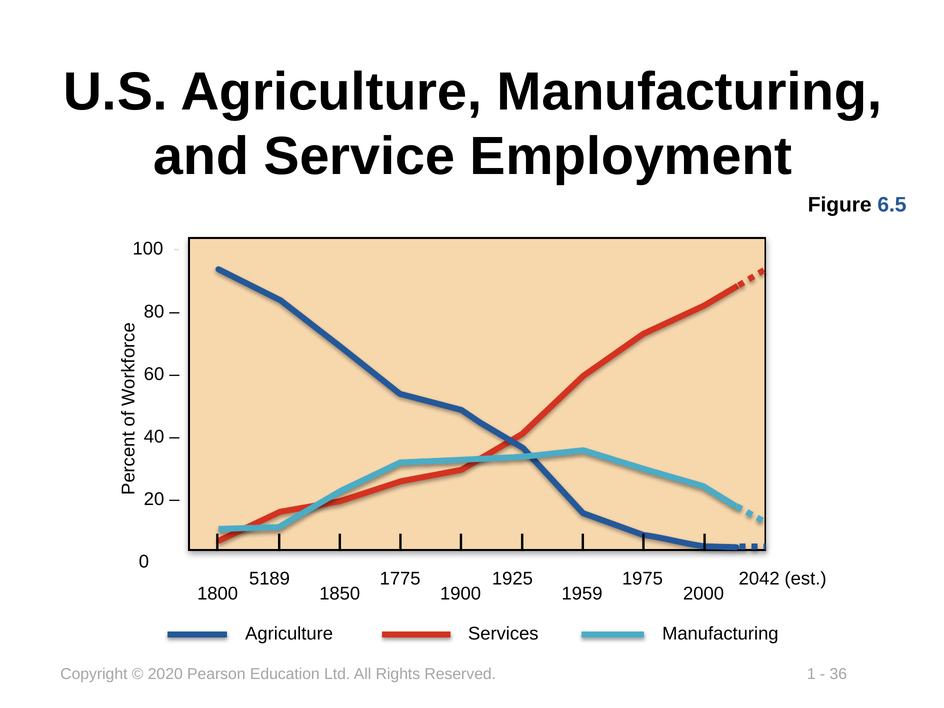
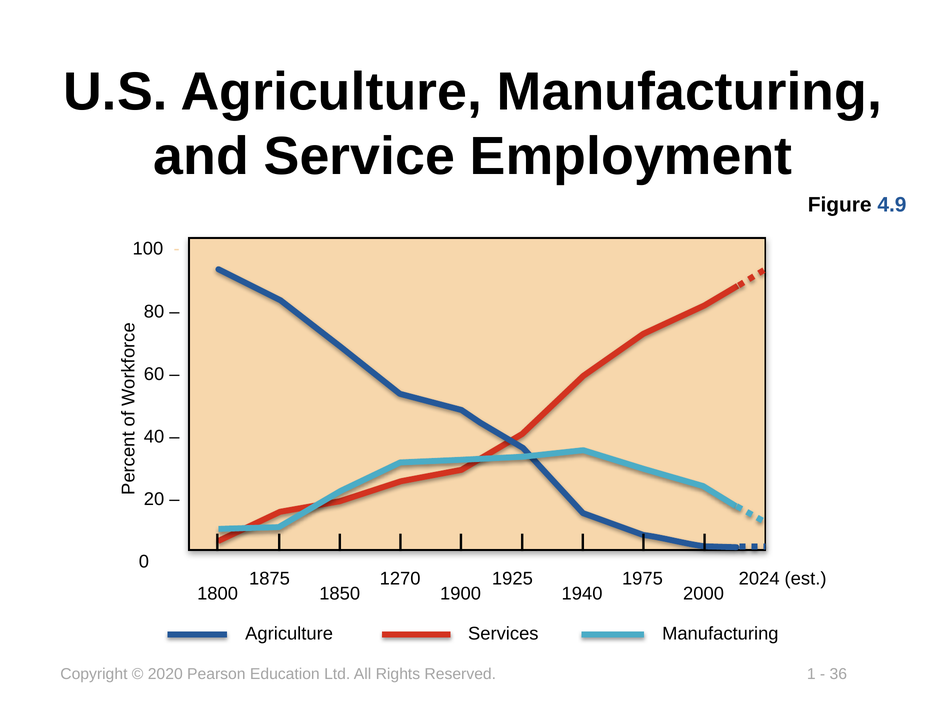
6.5: 6.5 -> 4.9
5189: 5189 -> 1875
1775: 1775 -> 1270
2042: 2042 -> 2024
1959: 1959 -> 1940
